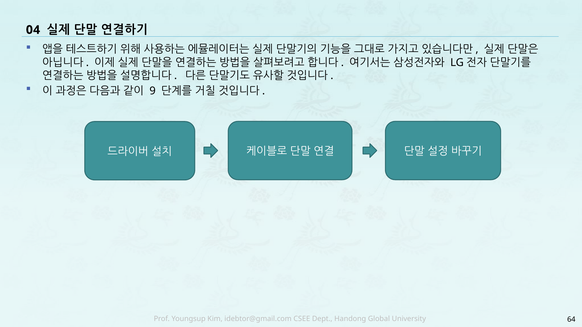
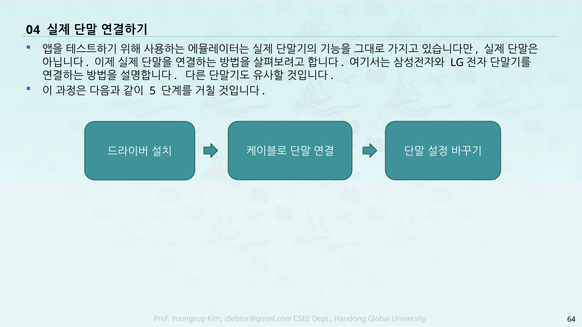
9: 9 -> 5
